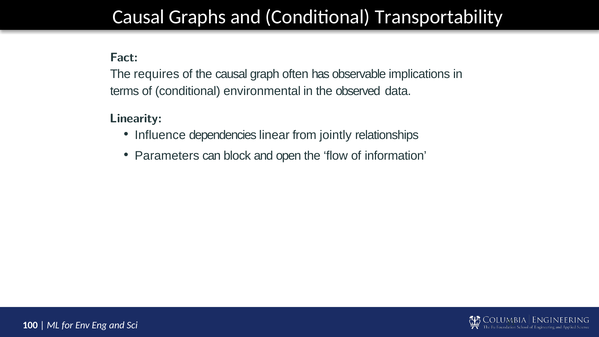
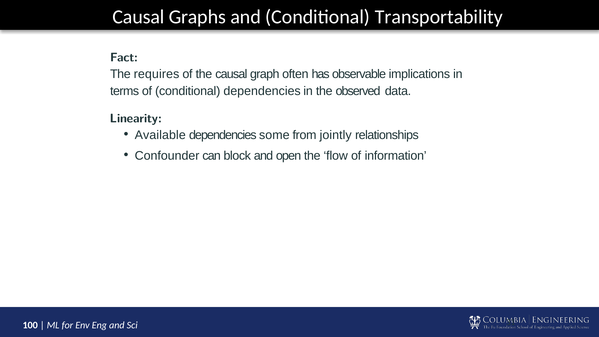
conditional environmental: environmental -> dependencies
Influence: Influence -> Available
linear: linear -> some
Parameters: Parameters -> Confounder
